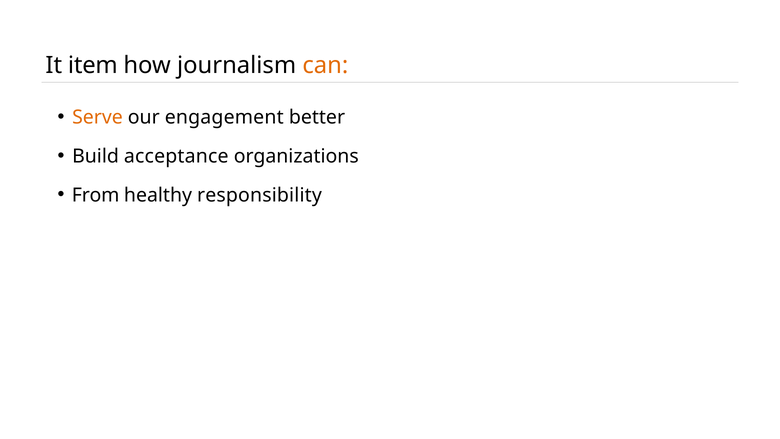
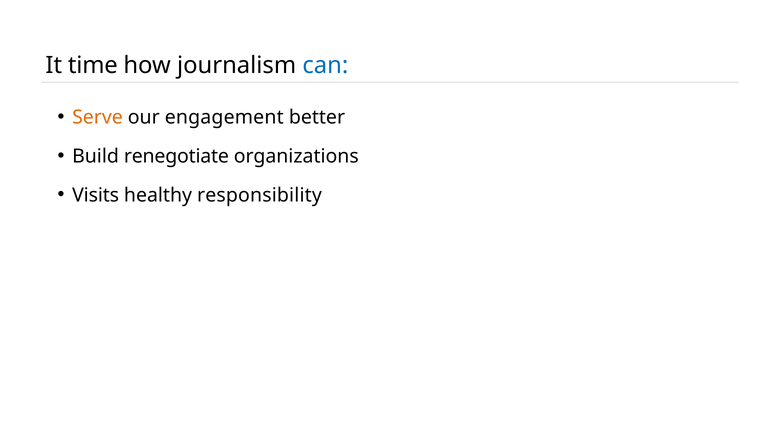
item: item -> time
can colour: orange -> blue
acceptance: acceptance -> renegotiate
From: From -> Visits
